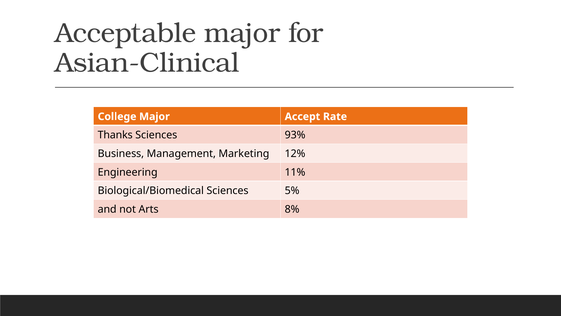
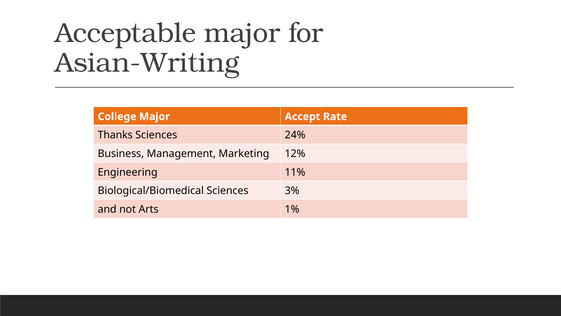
Asian-Clinical: Asian-Clinical -> Asian-Writing
93%: 93% -> 24%
5%: 5% -> 3%
8%: 8% -> 1%
